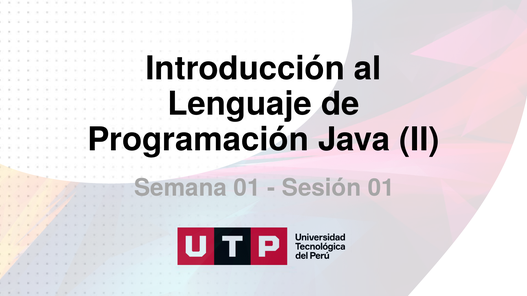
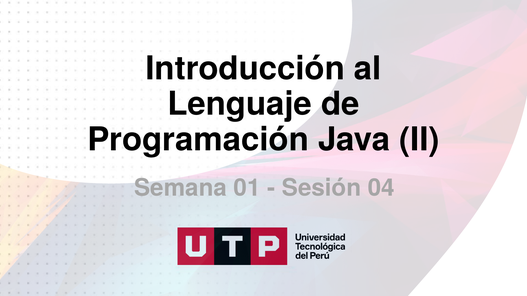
Sesión 01: 01 -> 04
